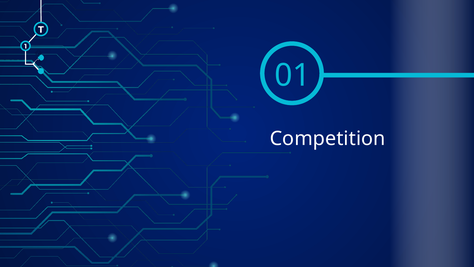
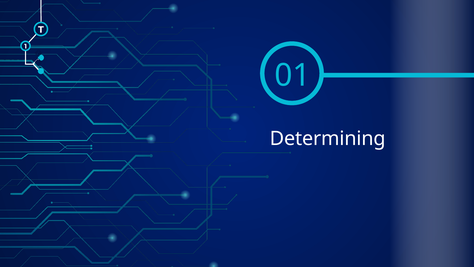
Competition: Competition -> Determining
